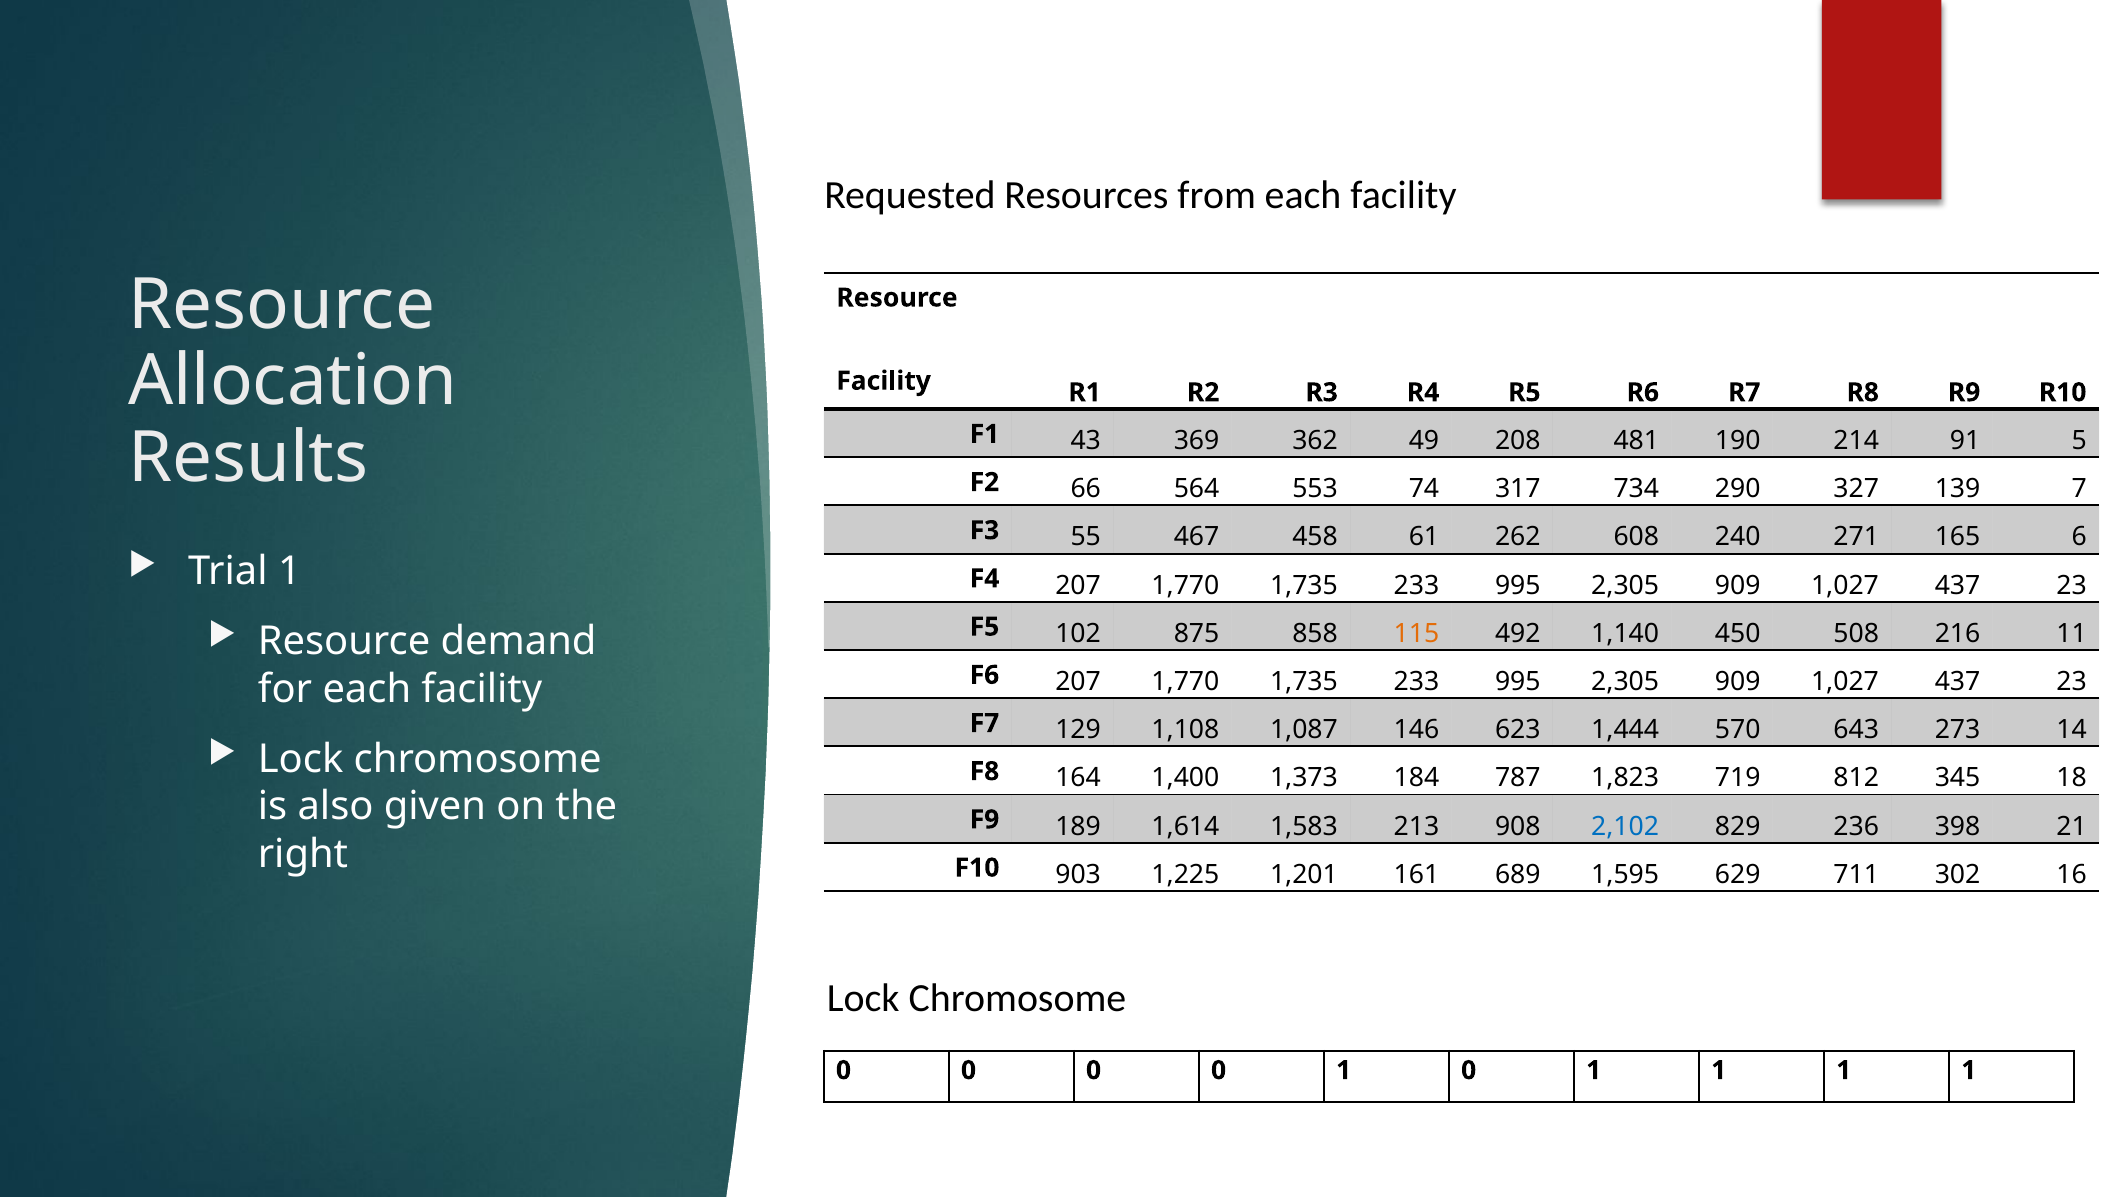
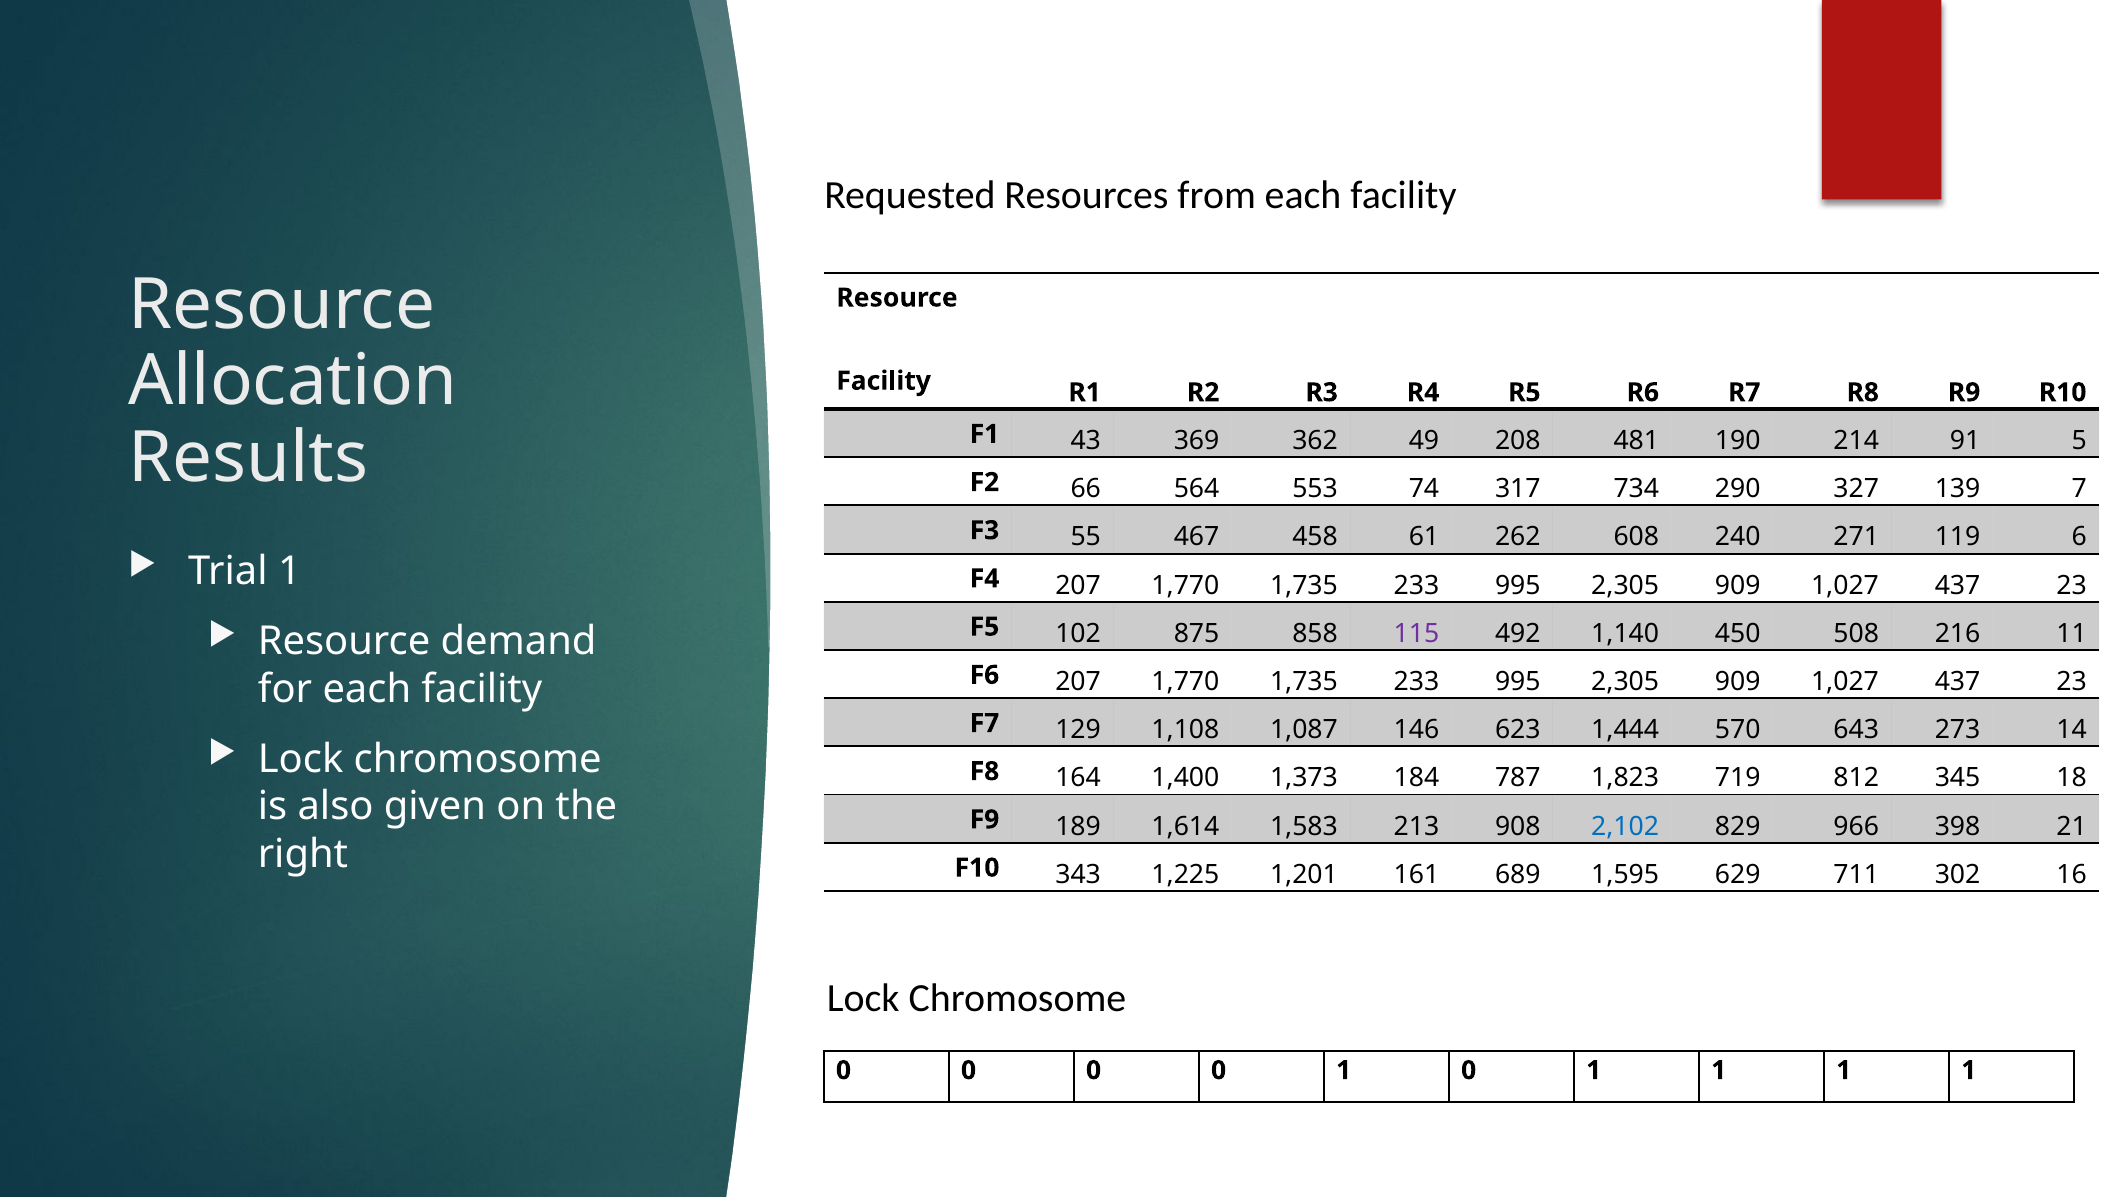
165: 165 -> 119
115 colour: orange -> purple
236: 236 -> 966
903: 903 -> 343
